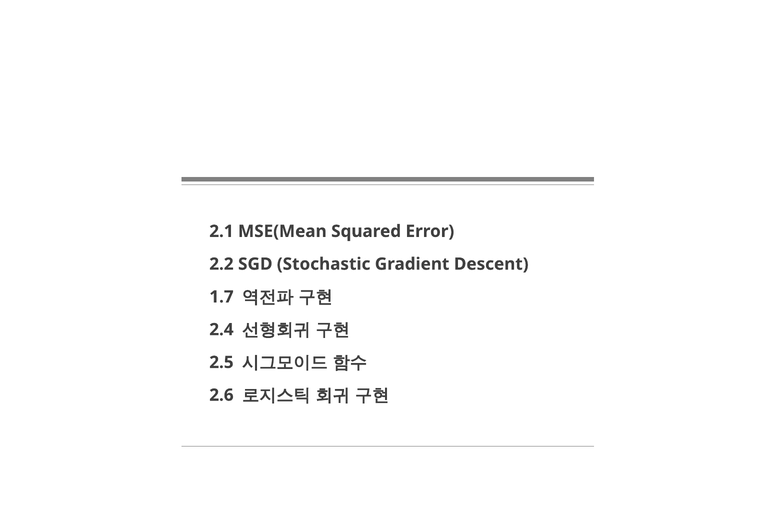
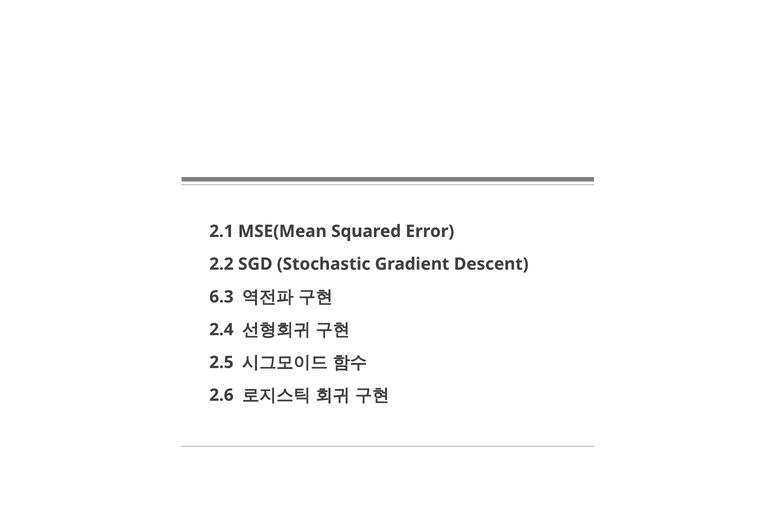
1.7: 1.7 -> 6.3
